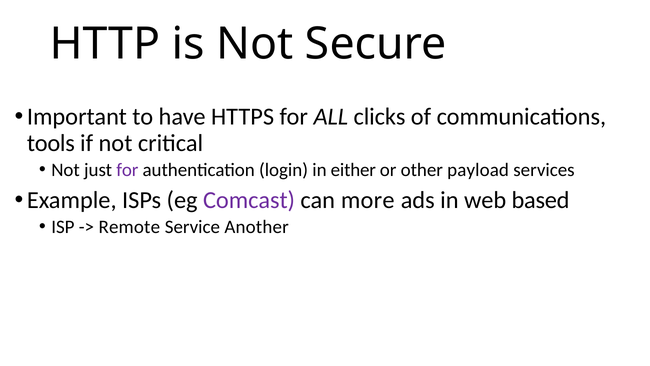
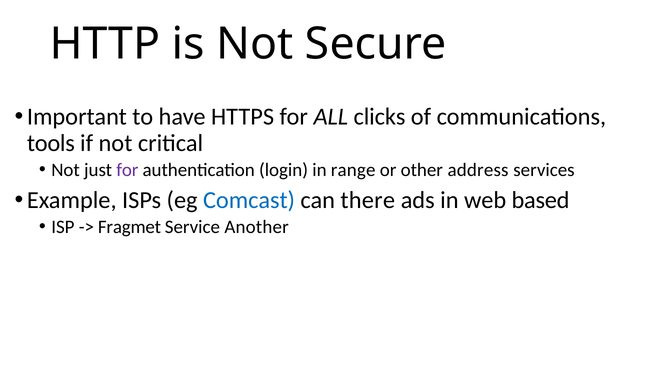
either: either -> range
payload: payload -> address
Comcast colour: purple -> blue
more: more -> there
Remote: Remote -> Fragmet
